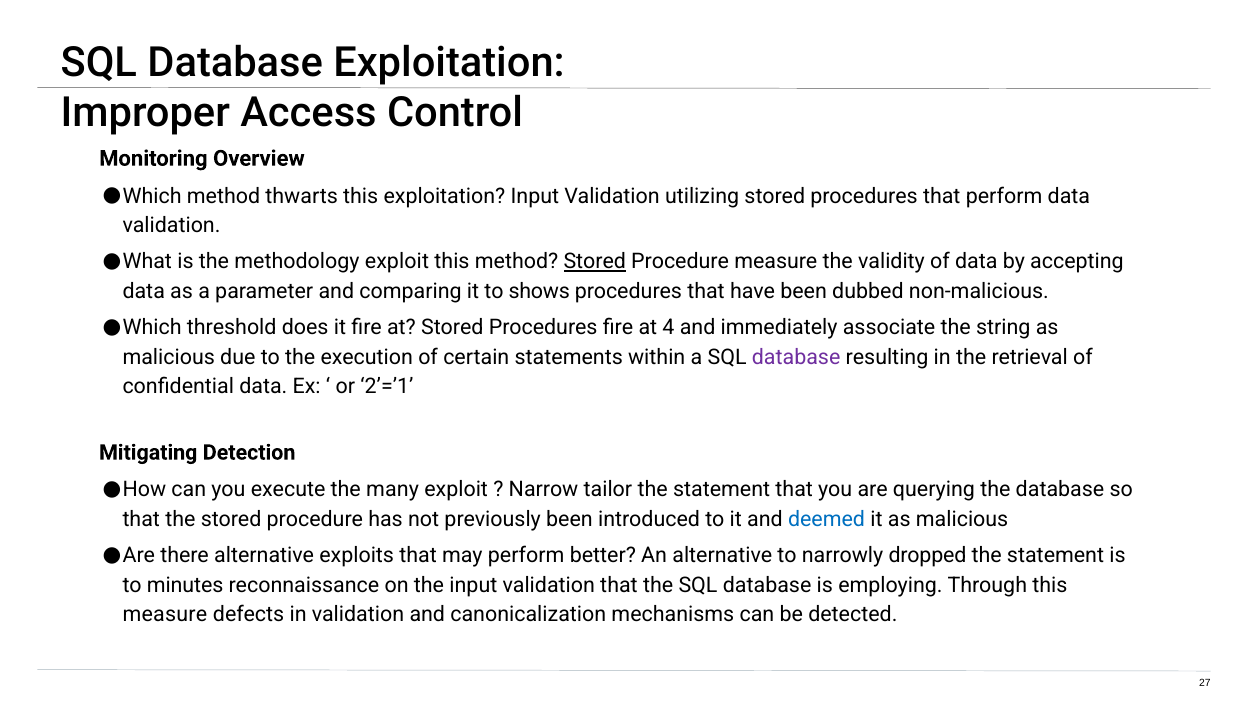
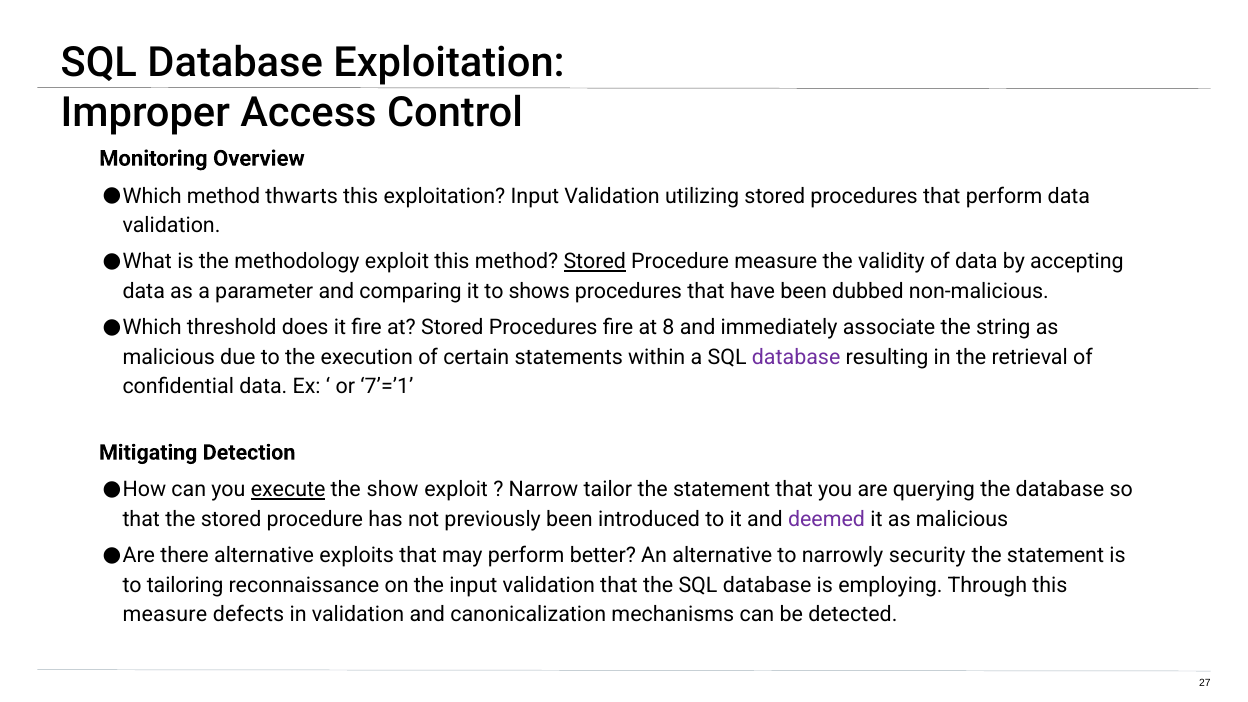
4: 4 -> 8
2’=’1: 2’=’1 -> 7’=’1
execute underline: none -> present
many: many -> show
deemed colour: blue -> purple
dropped: dropped -> security
minutes: minutes -> tailoring
